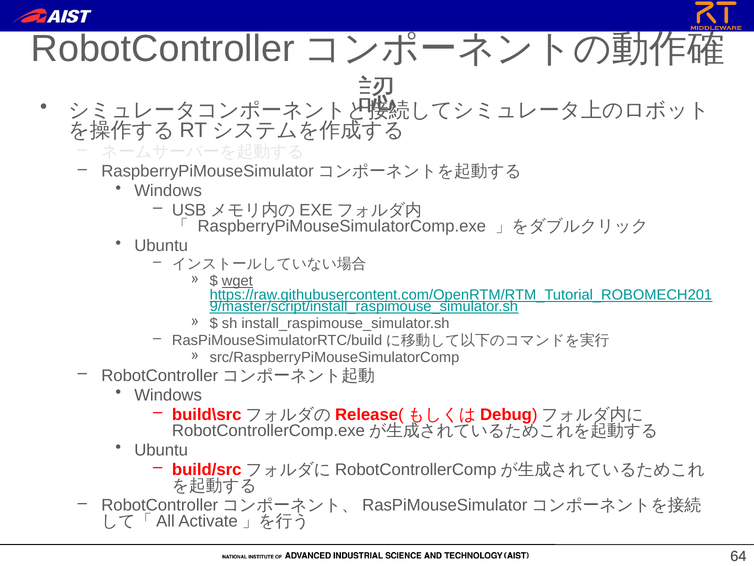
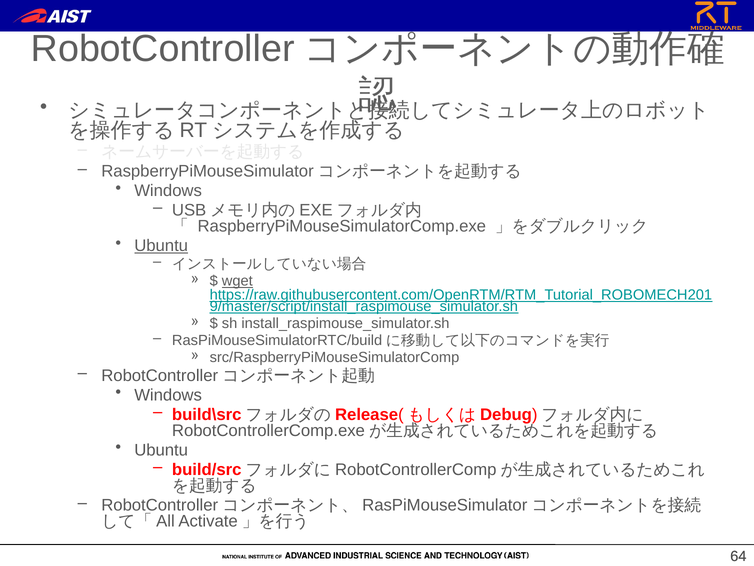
Ubuntu at (161, 246) underline: none -> present
